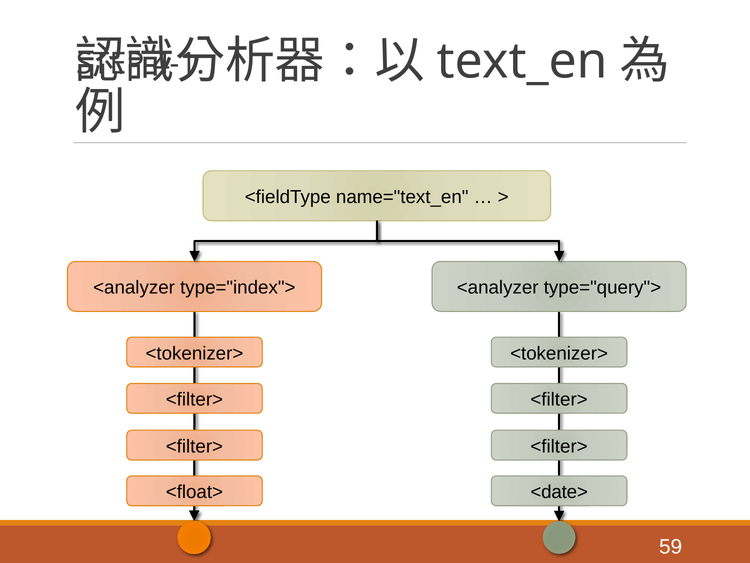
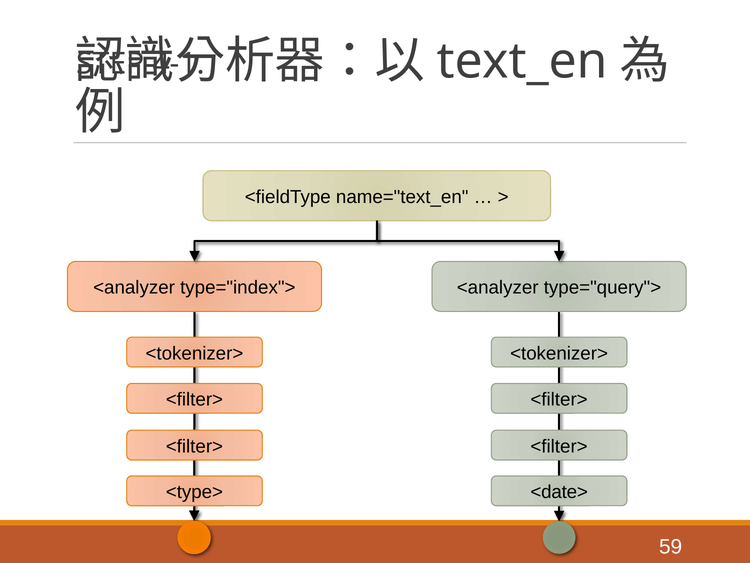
<float>: <float> -> <type>
